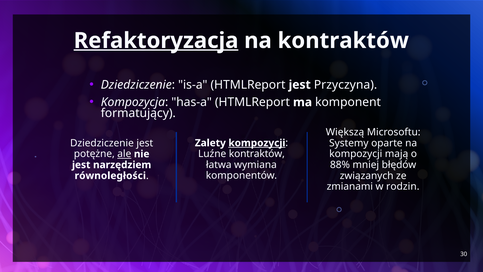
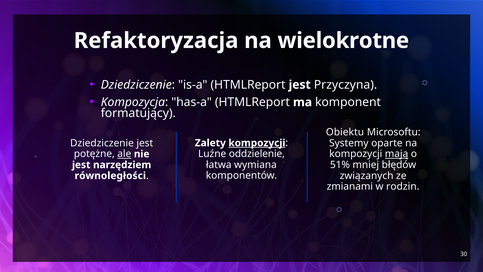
Refaktoryzacja underline: present -> none
na kontraktów: kontraktów -> wielokrotne
Większą: Większą -> Obiektu
Luźne kontraktów: kontraktów -> oddzielenie
mają underline: none -> present
88%: 88% -> 51%
